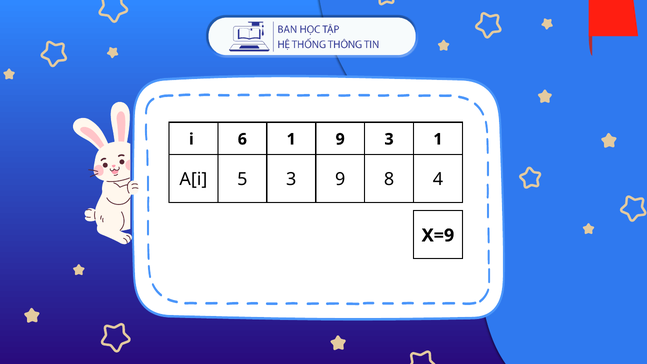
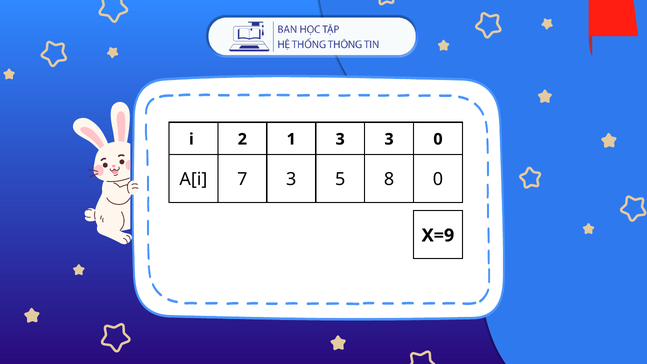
6: 6 -> 2
1 9: 9 -> 3
3 1: 1 -> 0
5: 5 -> 7
3 9: 9 -> 5
8 4: 4 -> 0
